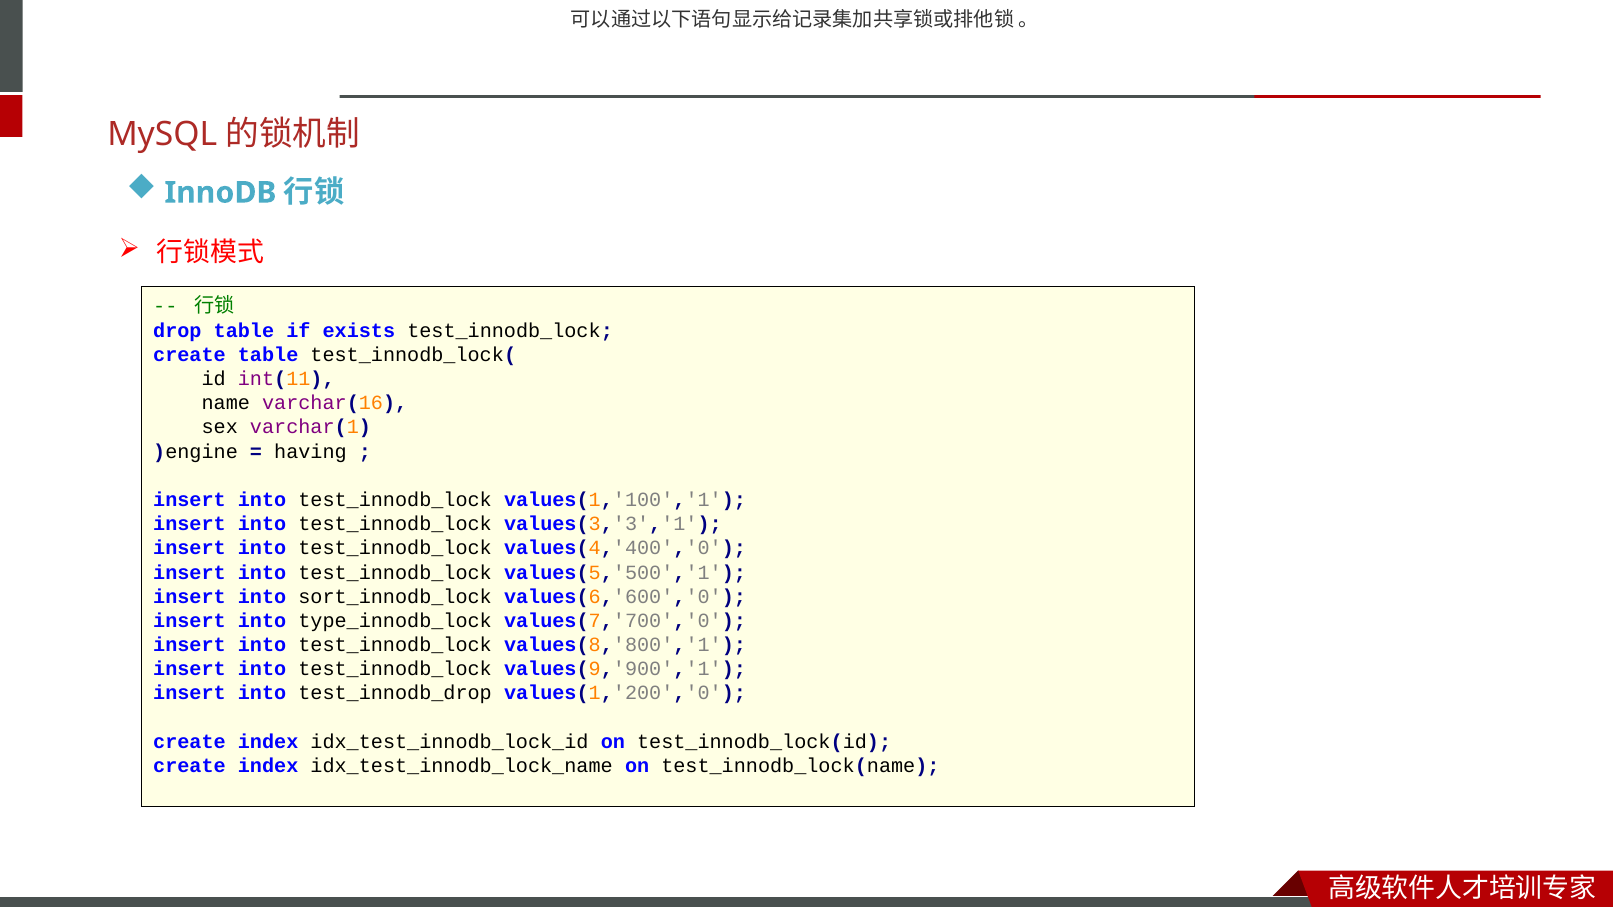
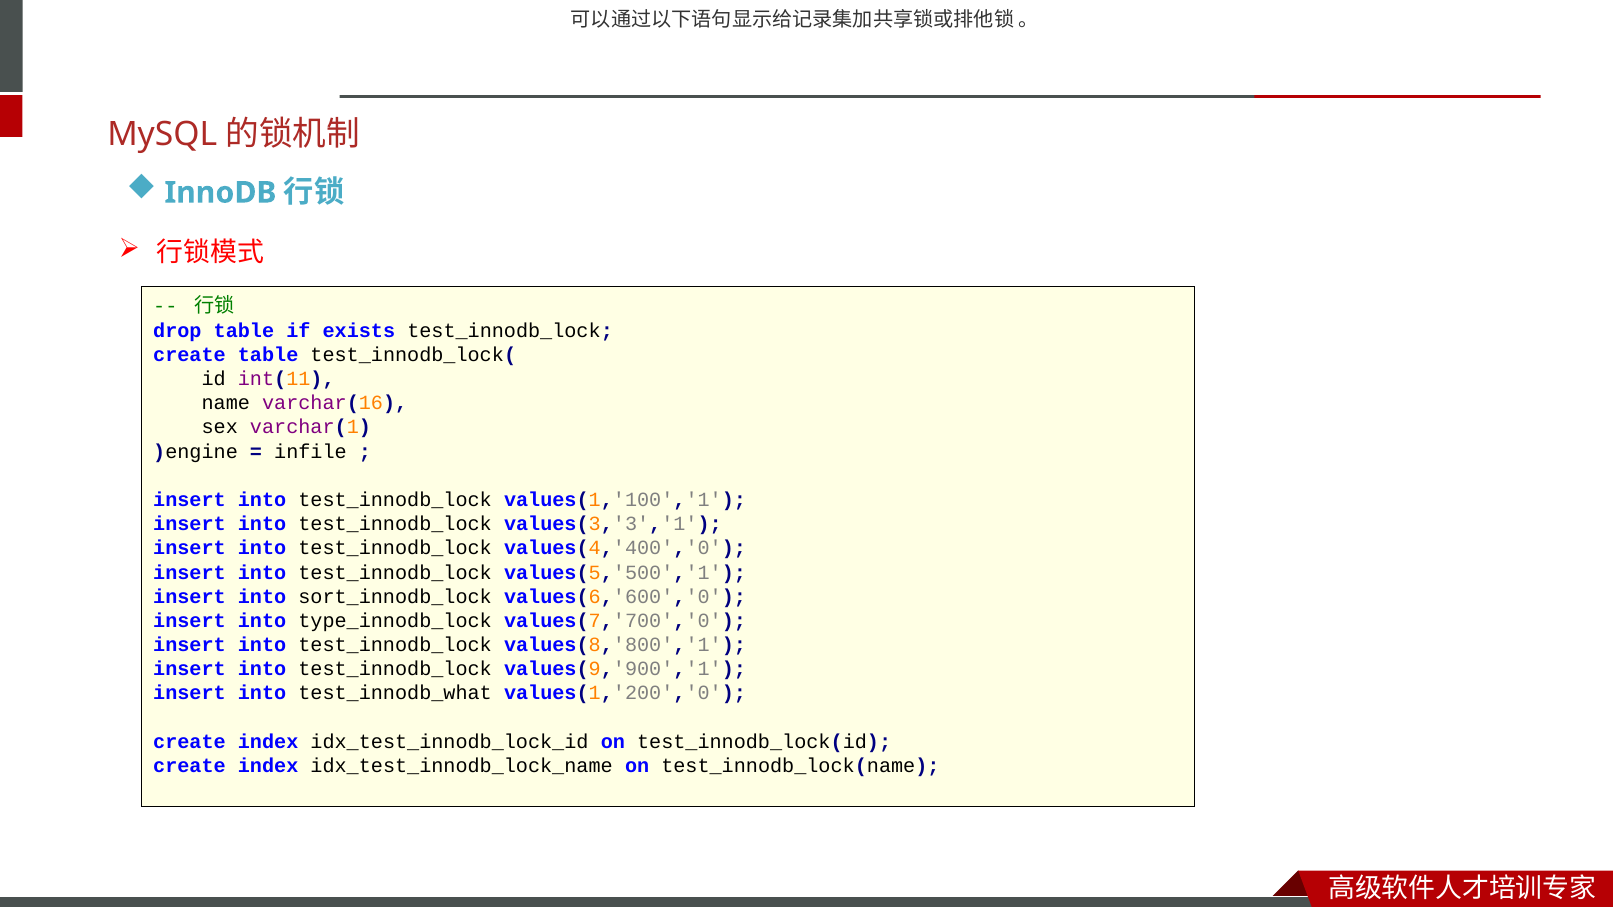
having: having -> infile
test_innodb_drop: test_innodb_drop -> test_innodb_what
